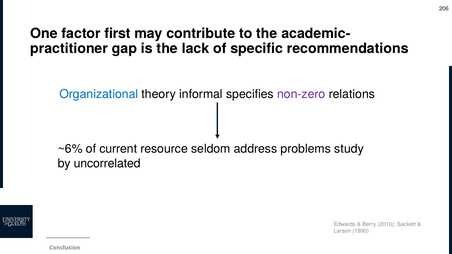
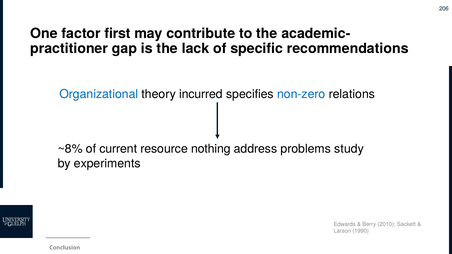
informal: informal -> incurred
non-zero colour: purple -> blue
~6%: ~6% -> ~8%
seldom: seldom -> nothing
uncorrelated: uncorrelated -> experiments
